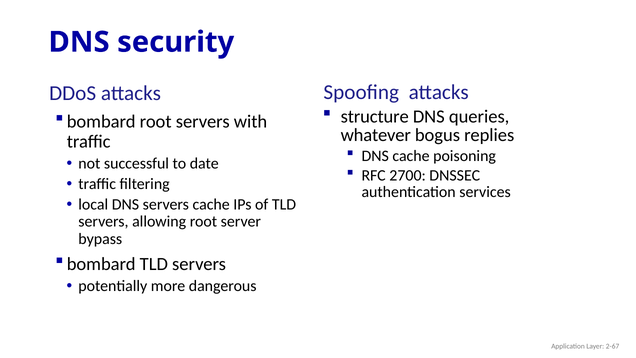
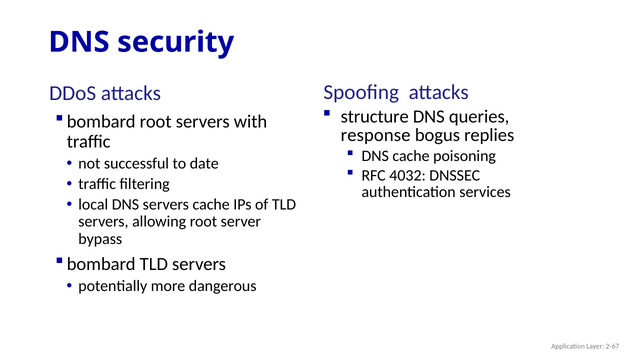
whatever: whatever -> response
2700: 2700 -> 4032
